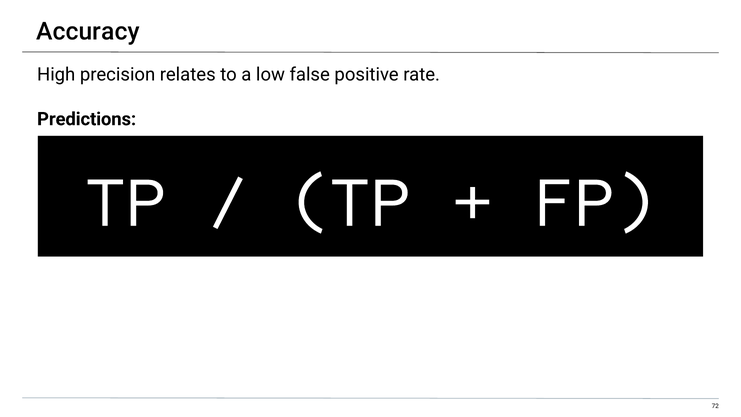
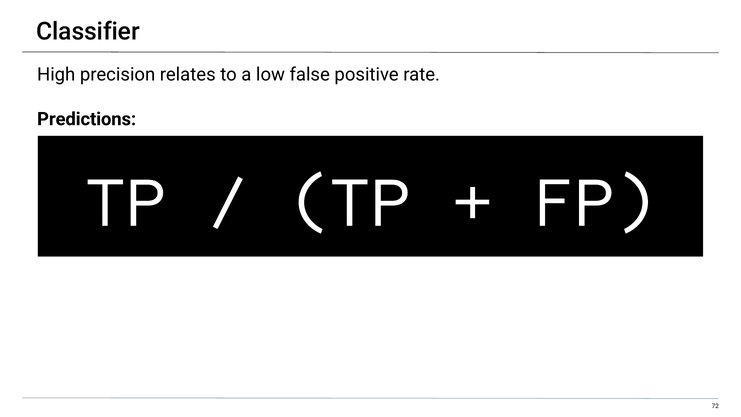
Accuracy: Accuracy -> Classifier
